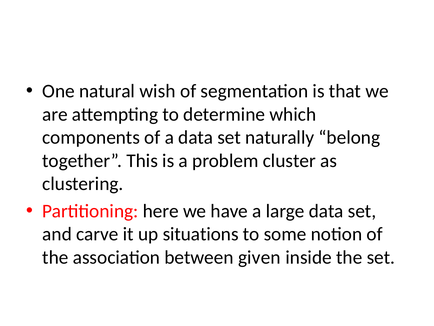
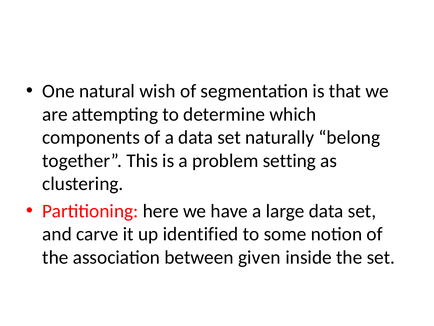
cluster: cluster -> setting
situations: situations -> identified
